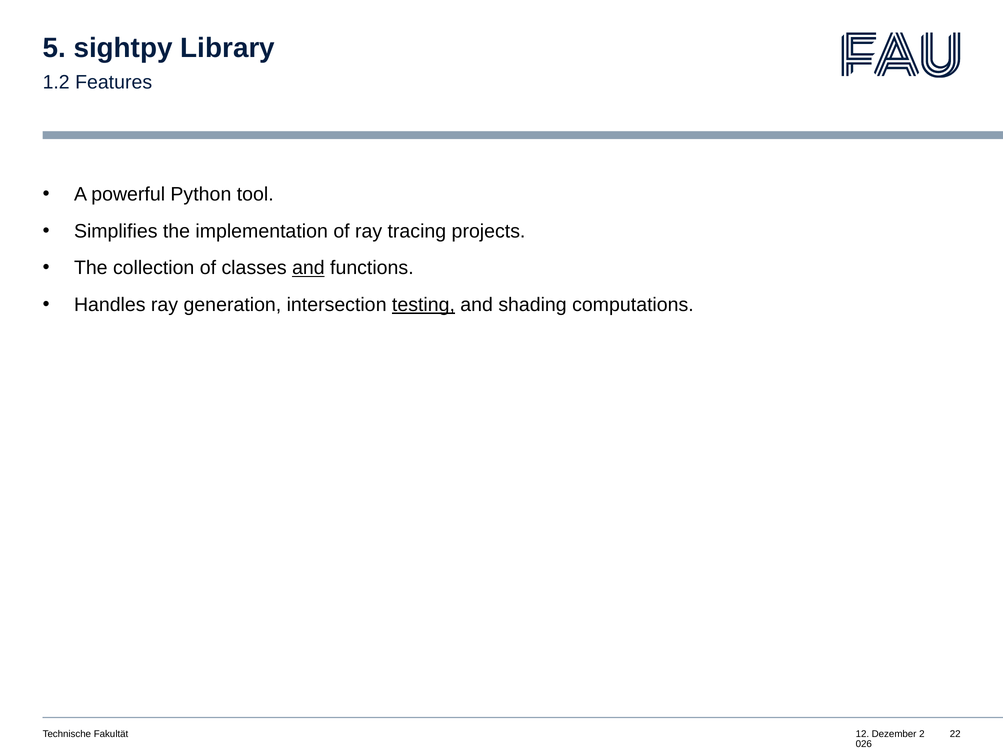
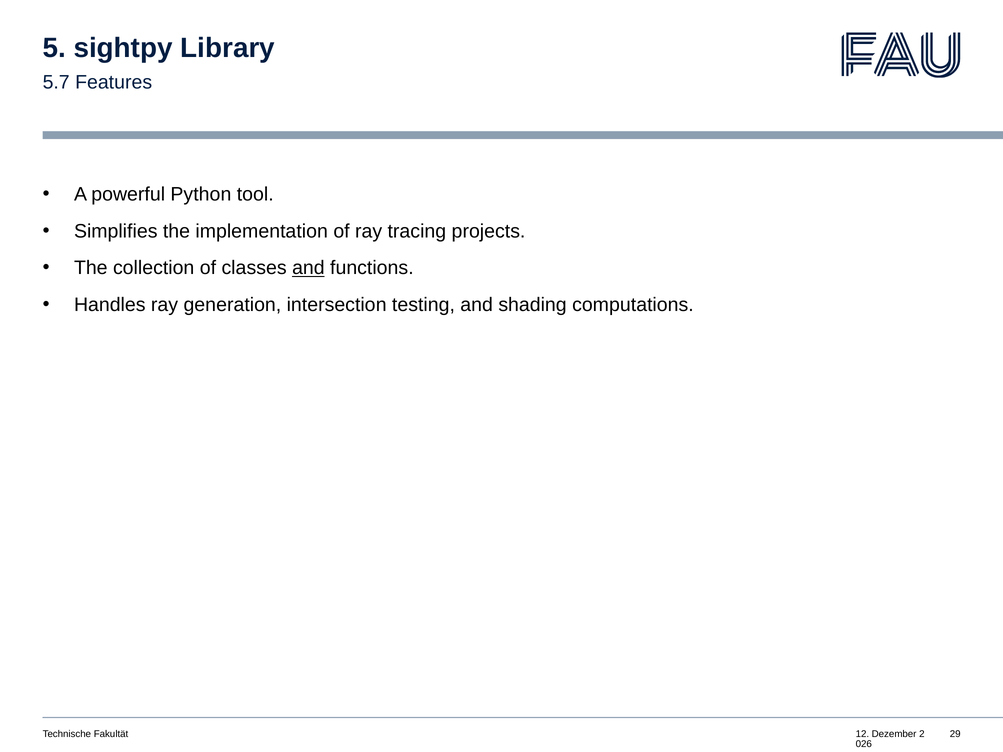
1.2: 1.2 -> 5.7
testing underline: present -> none
22: 22 -> 29
